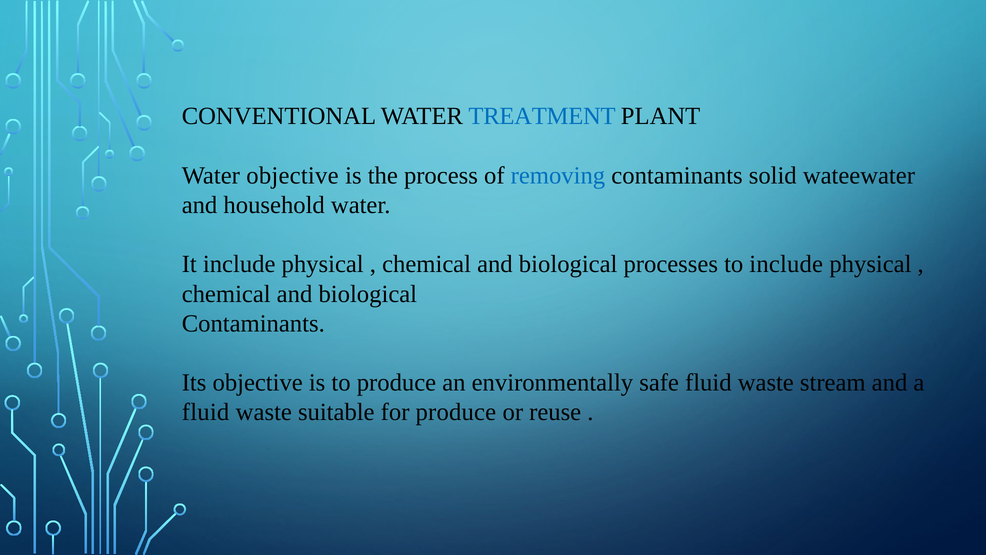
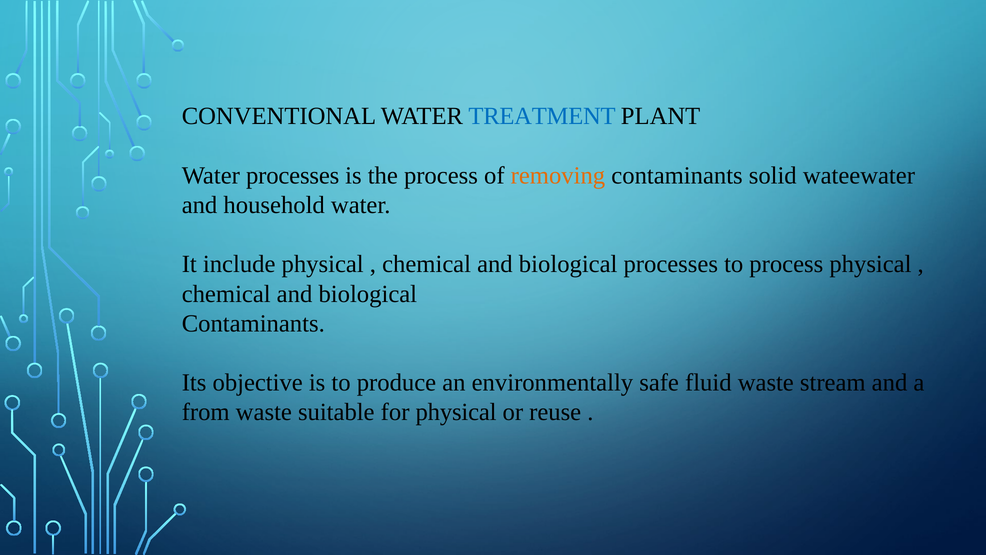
Water objective: objective -> processes
removing colour: blue -> orange
to include: include -> process
fluid at (206, 412): fluid -> from
for produce: produce -> physical
